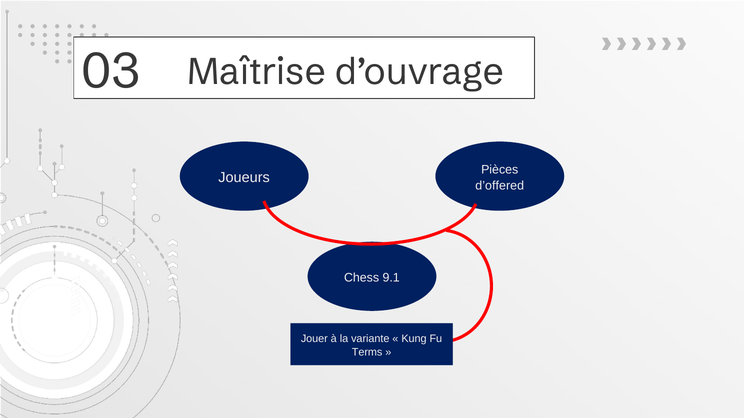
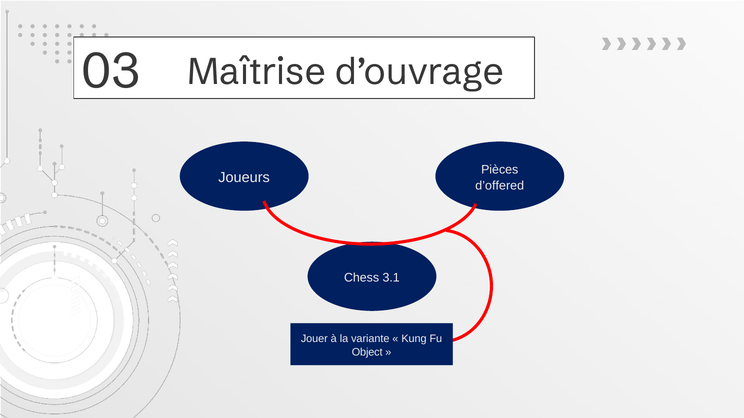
9.1: 9.1 -> 3.1
Terms: Terms -> Object
